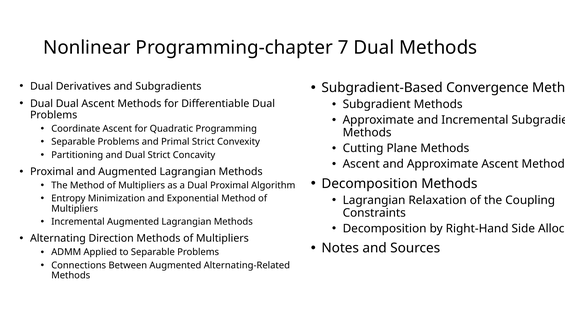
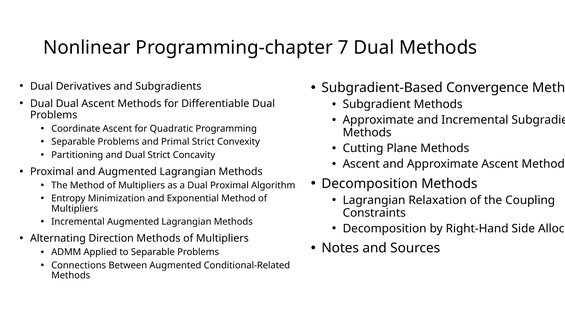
Alternating-Related: Alternating-Related -> Conditional-Related
